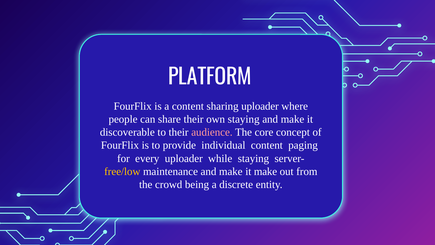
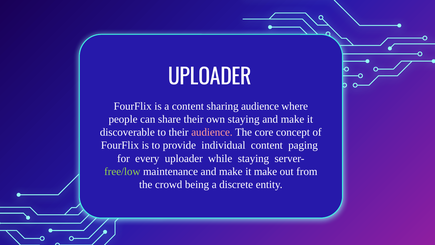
PLATFORM at (210, 77): PLATFORM -> UPLOADER
sharing uploader: uploader -> audience
free/low colour: yellow -> light green
